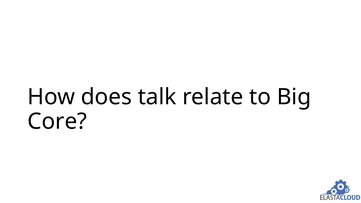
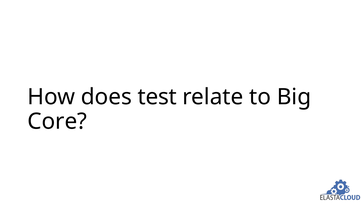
talk: talk -> test
